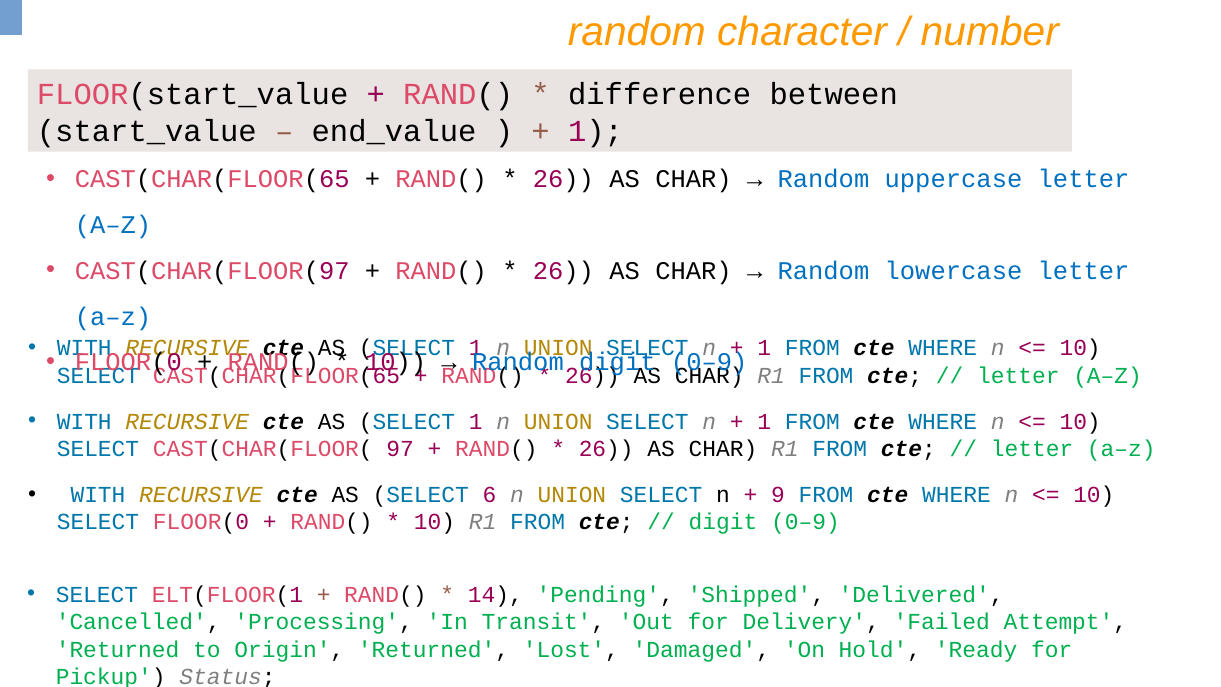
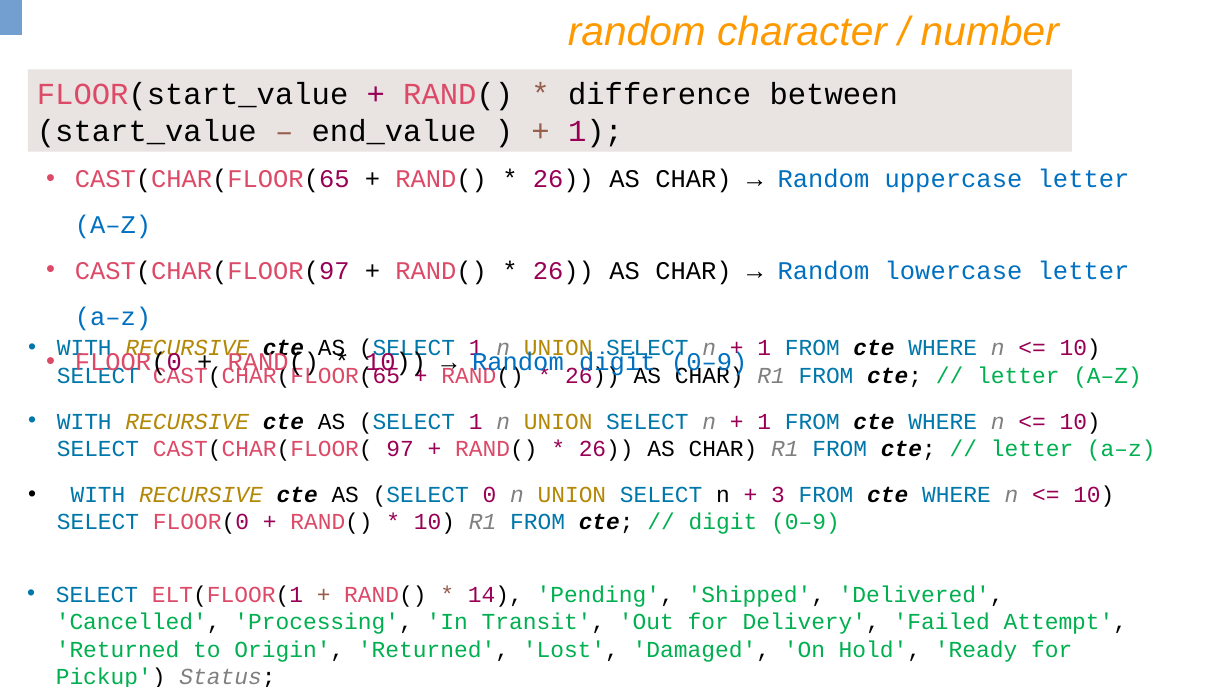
6: 6 -> 0
9: 9 -> 3
